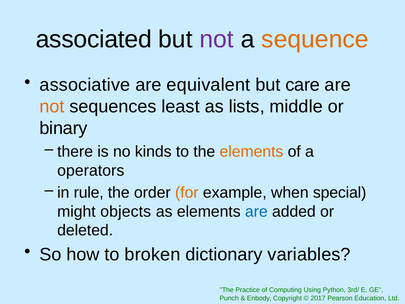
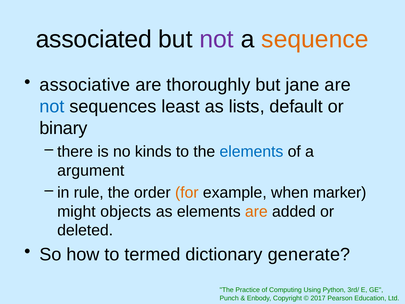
equivalent: equivalent -> thoroughly
care: care -> jane
not at (52, 107) colour: orange -> blue
middle: middle -> default
elements at (251, 151) colour: orange -> blue
operators: operators -> argument
special: special -> marker
are at (256, 211) colour: blue -> orange
broken: broken -> termed
variables: variables -> generate
